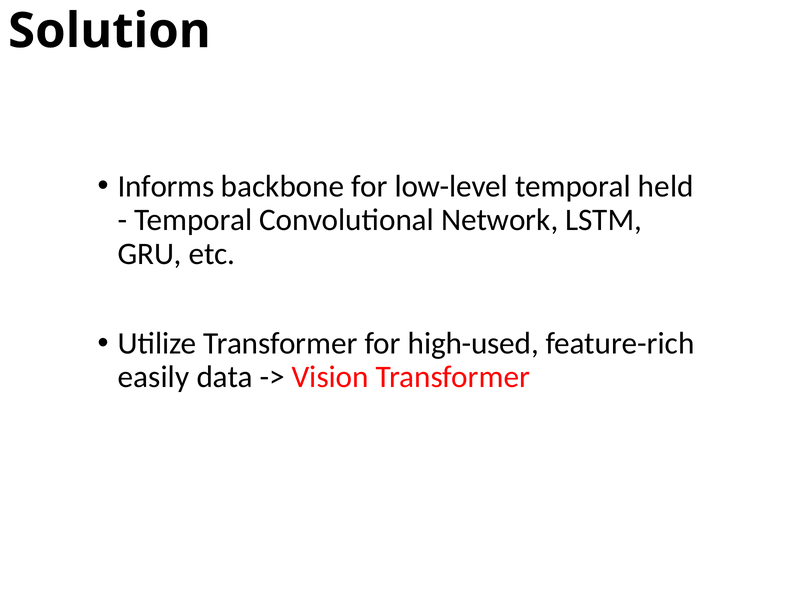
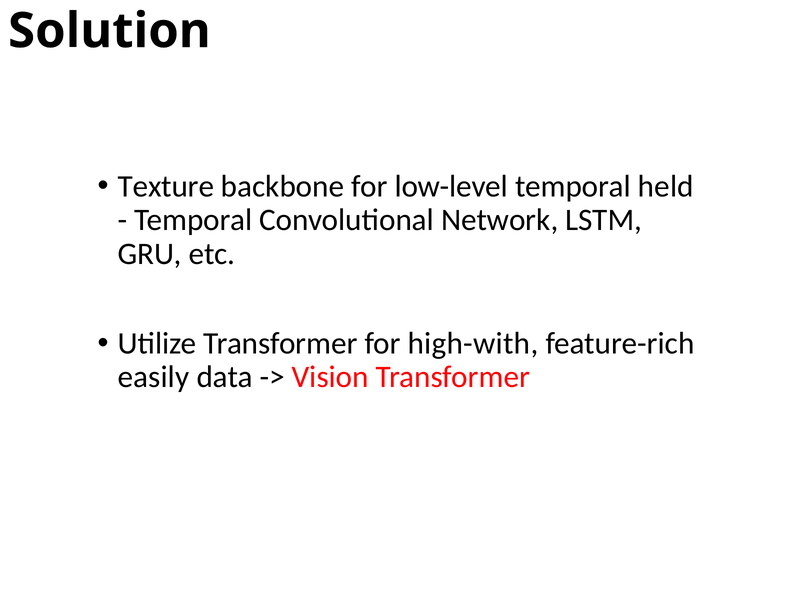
Informs: Informs -> Texture
high-used: high-used -> high-with
